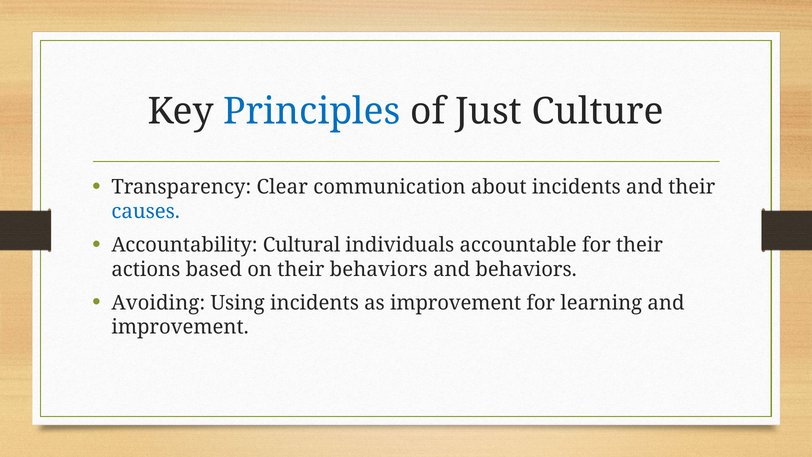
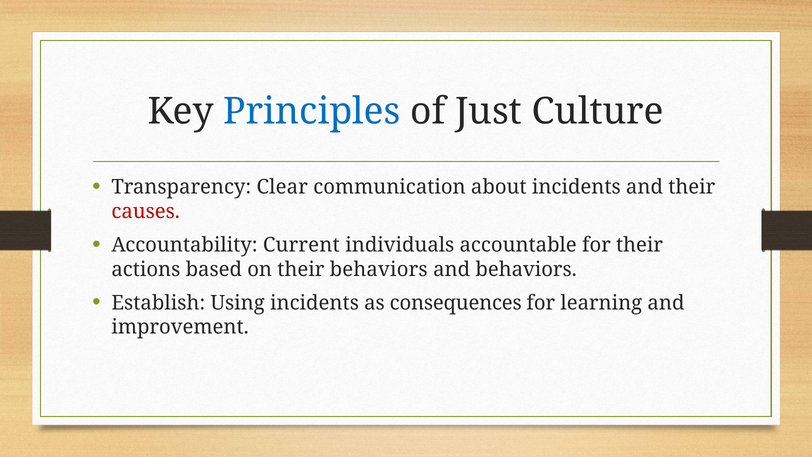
causes colour: blue -> red
Cultural: Cultural -> Current
Avoiding: Avoiding -> Establish
as improvement: improvement -> consequences
